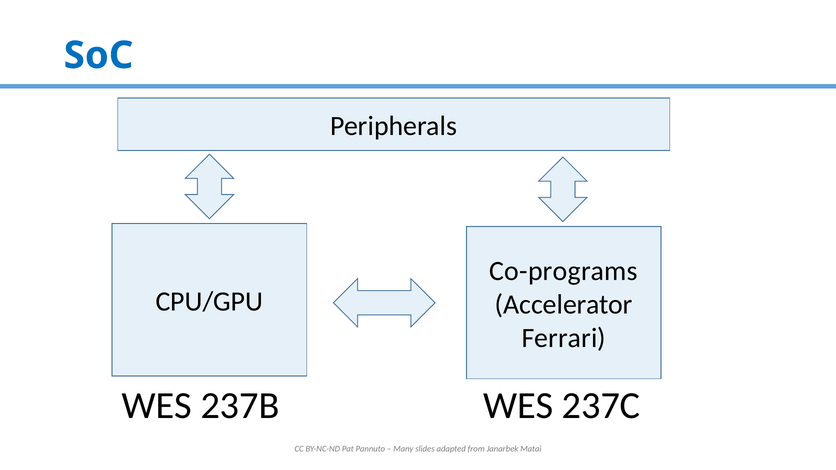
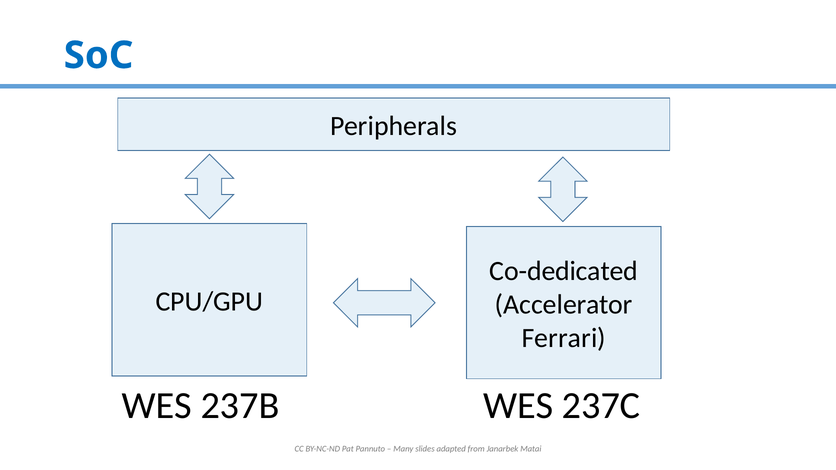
Co-programs: Co-programs -> Co-dedicated
